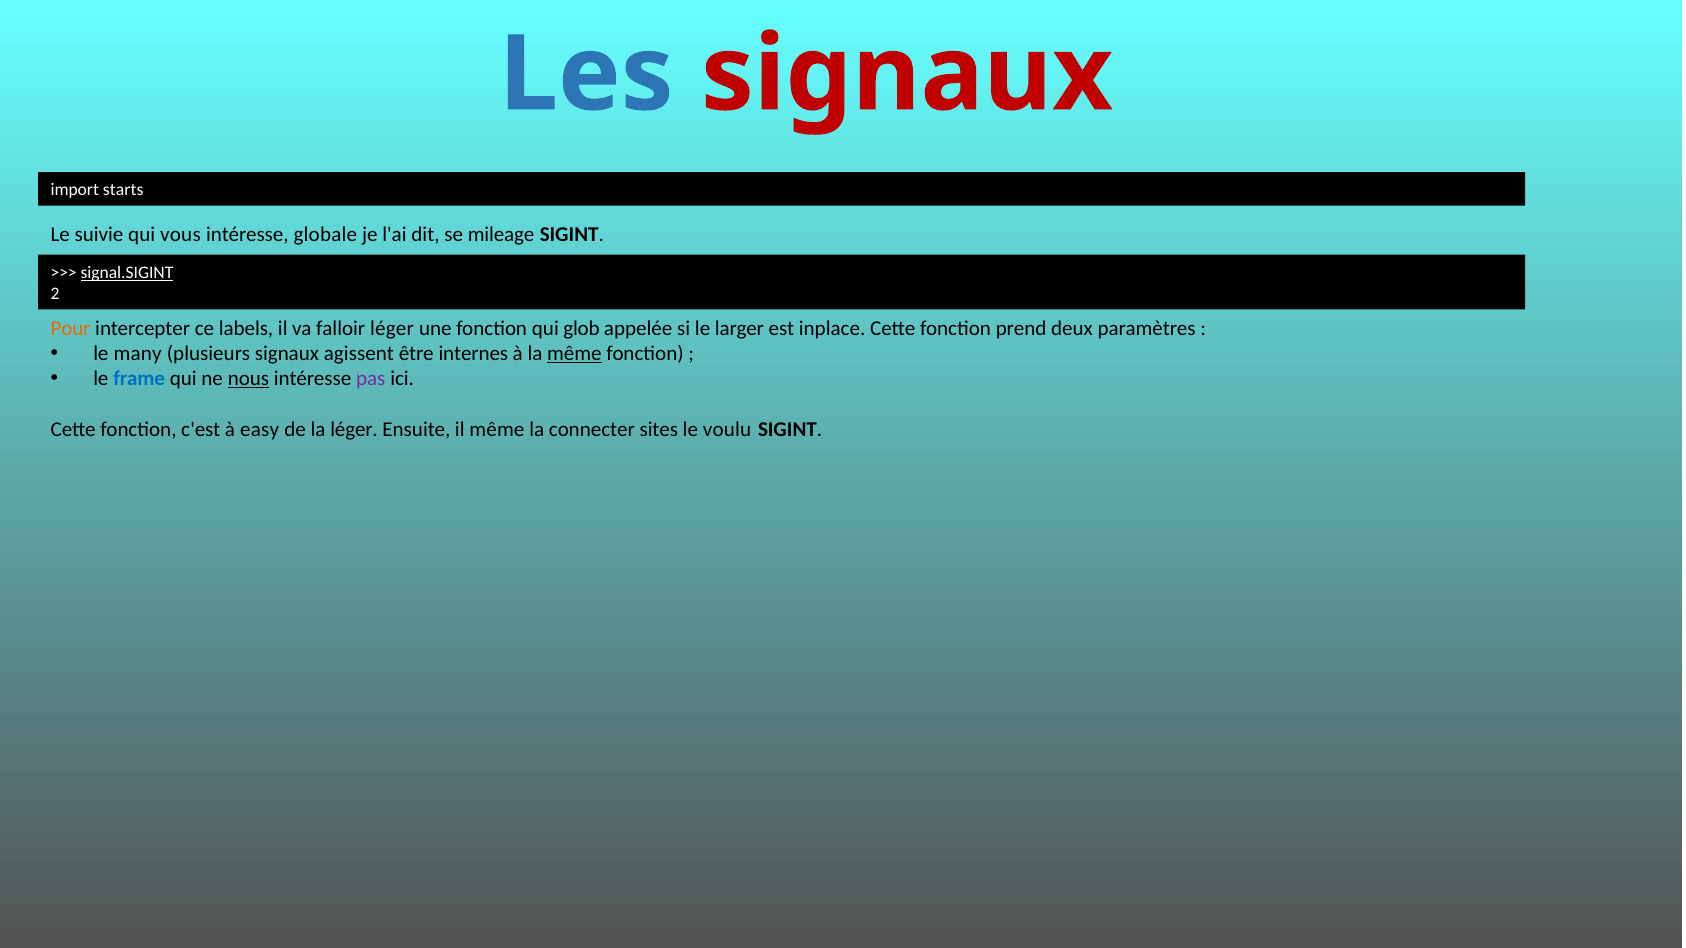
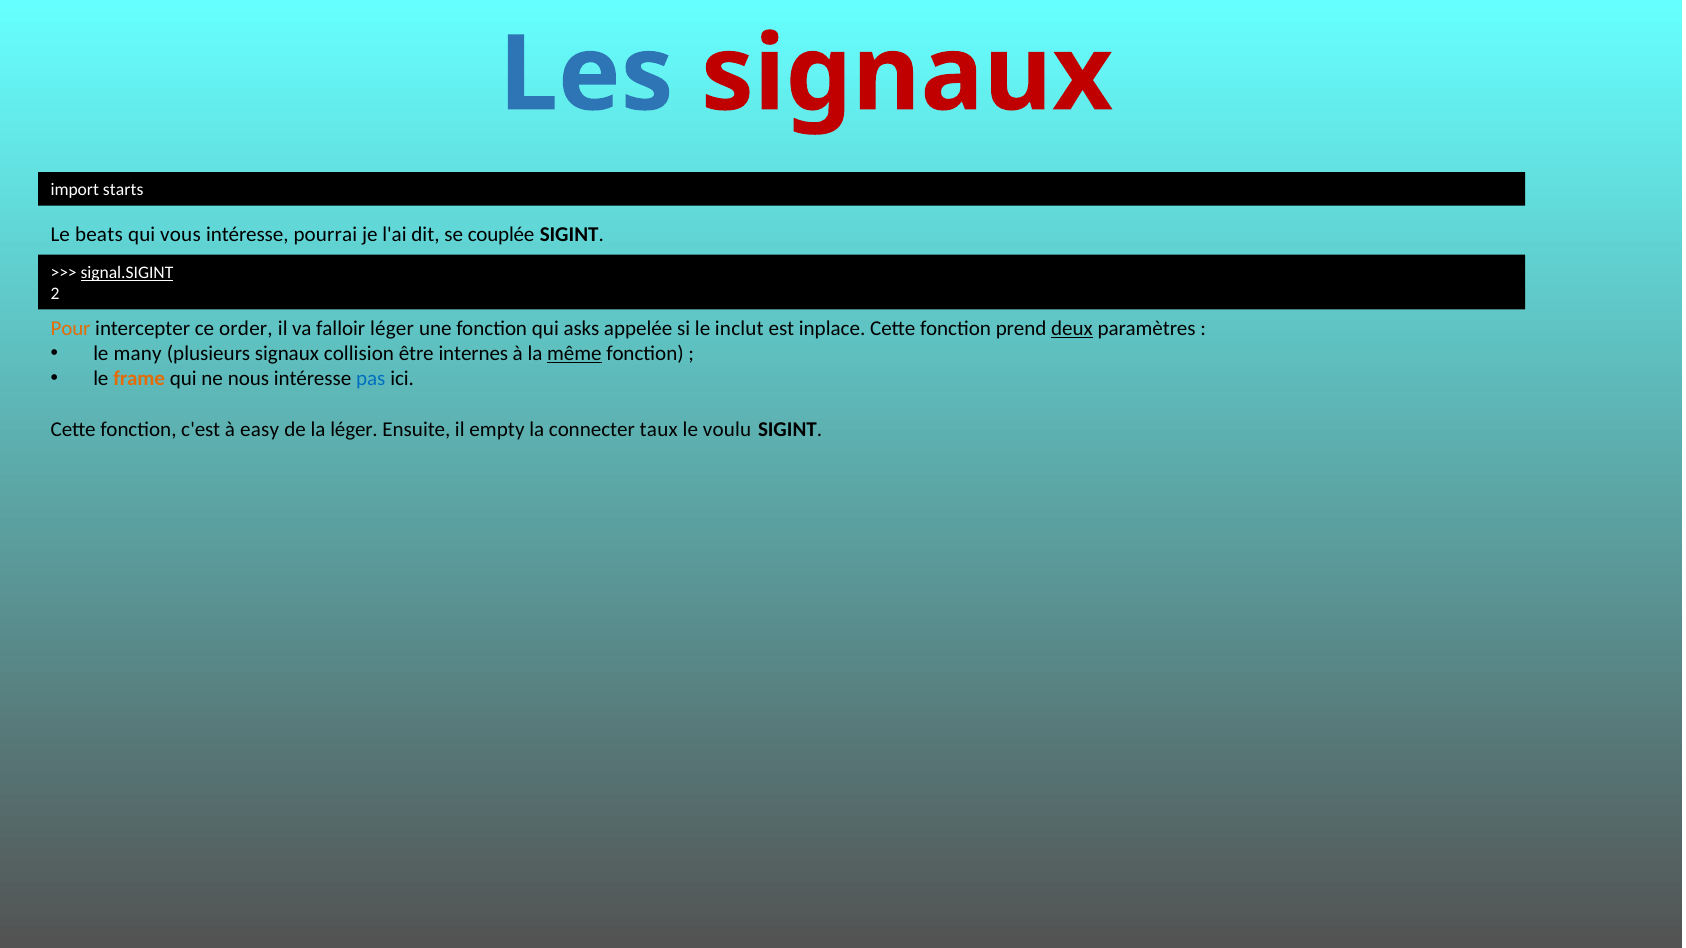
suivie: suivie -> beats
globale: globale -> pourrai
mileage: mileage -> couplée
labels: labels -> order
glob: glob -> asks
larger: larger -> inclut
deux underline: none -> present
agissent: agissent -> collision
frame colour: blue -> orange
nous underline: present -> none
pas colour: purple -> blue
il même: même -> empty
sites: sites -> taux
